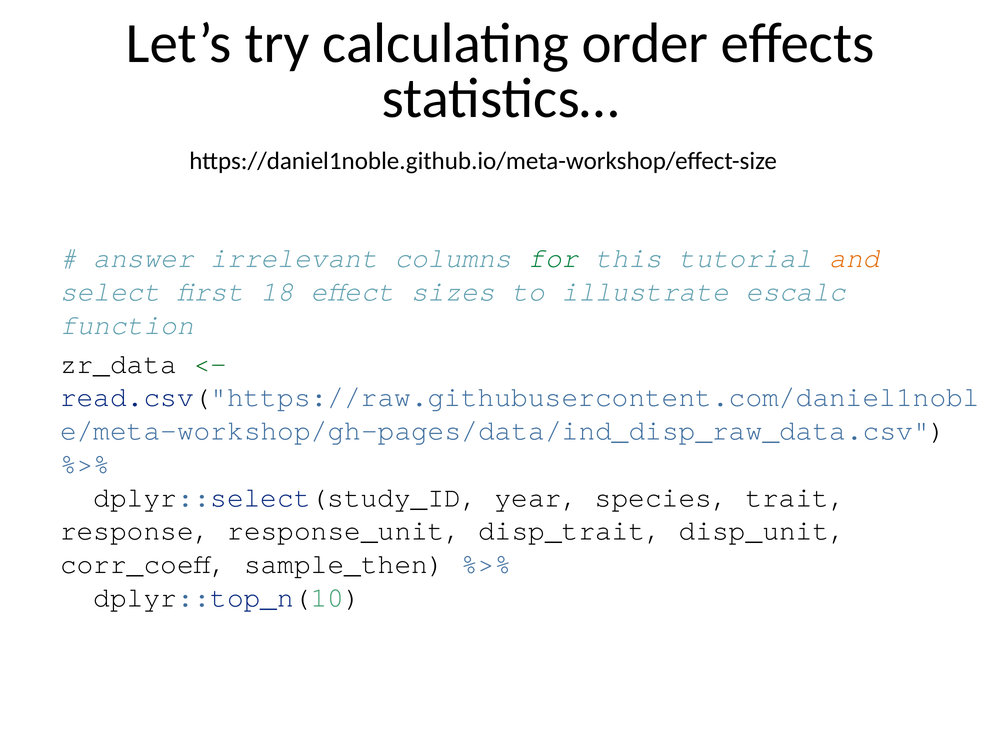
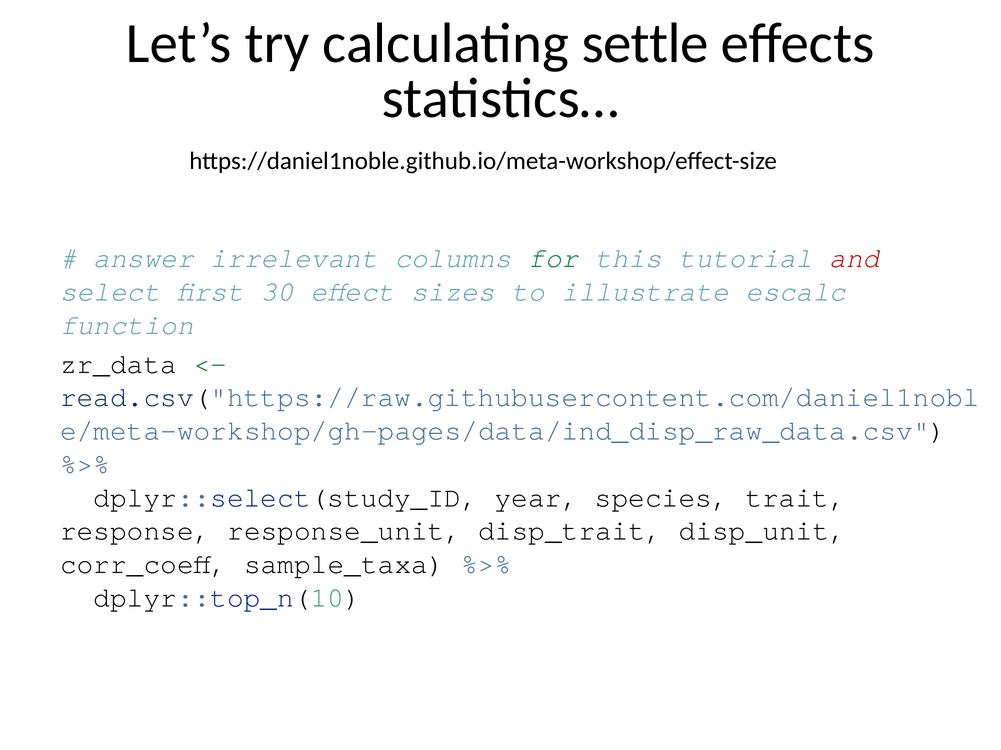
order: order -> settle
and colour: orange -> red
18: 18 -> 30
sample_then: sample_then -> sample_taxa
